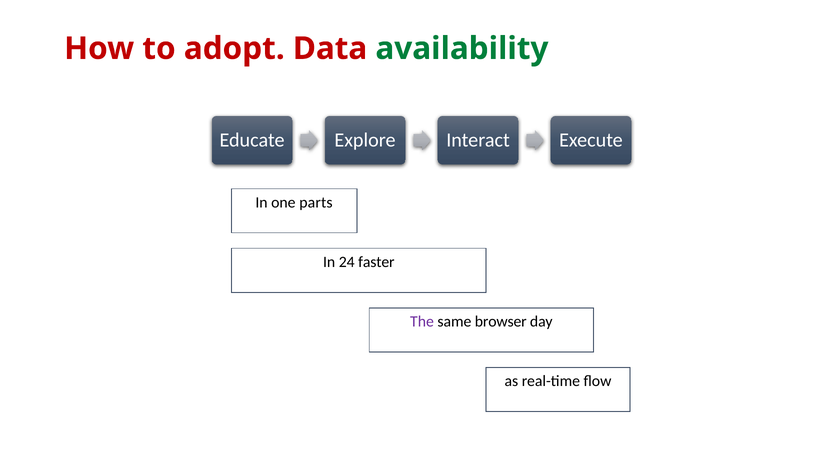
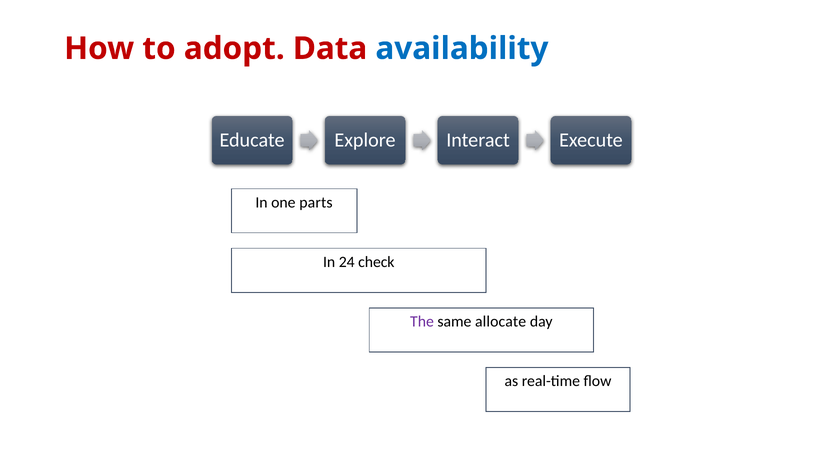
availability colour: green -> blue
faster: faster -> check
browser: browser -> allocate
